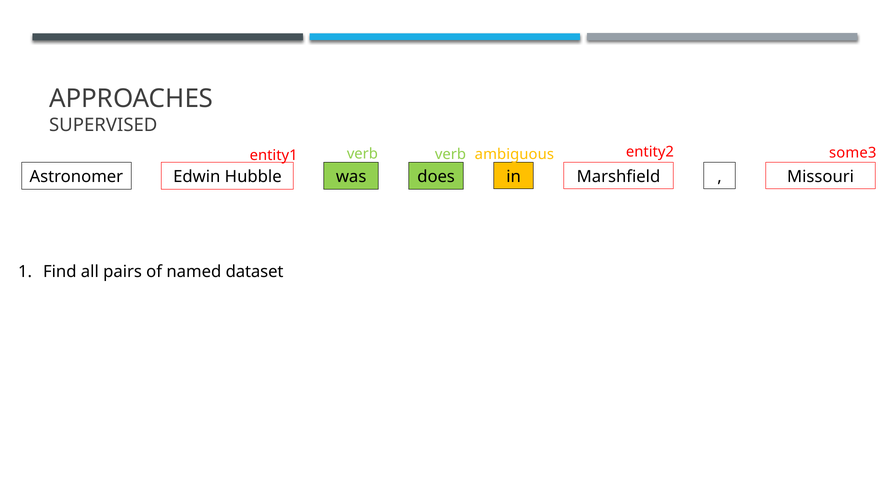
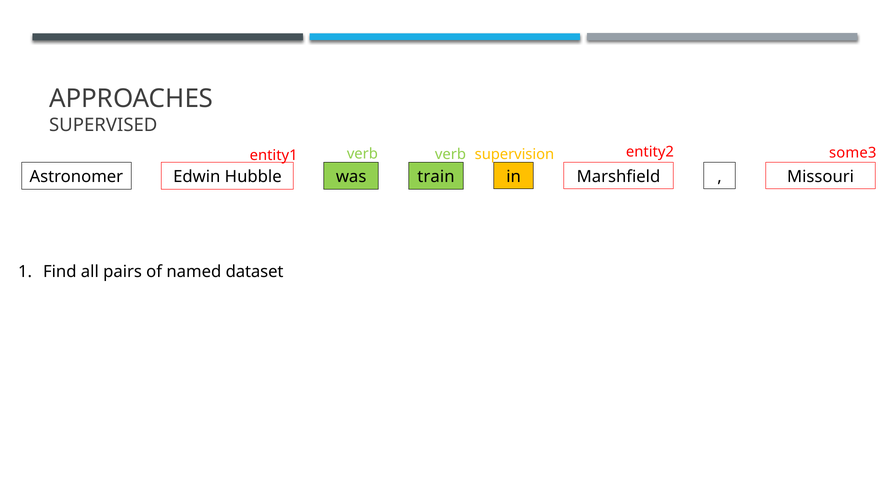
ambiguous: ambiguous -> supervision
does: does -> train
